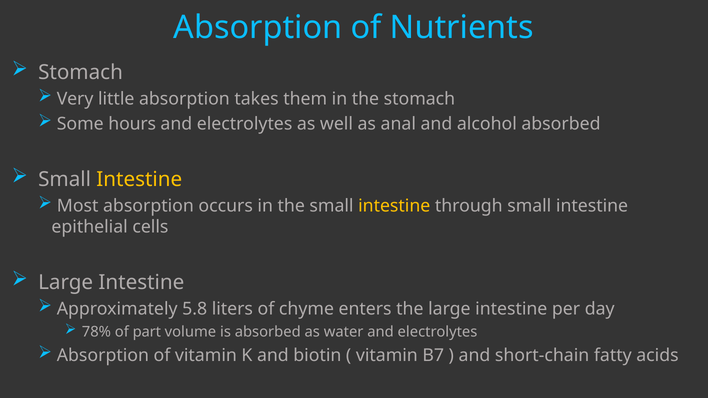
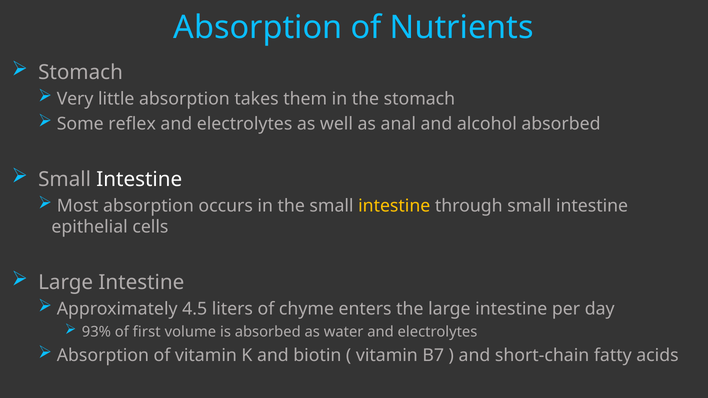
hours: hours -> reflex
Intestine at (139, 179) colour: yellow -> white
5.8: 5.8 -> 4.5
78%: 78% -> 93%
part: part -> first
